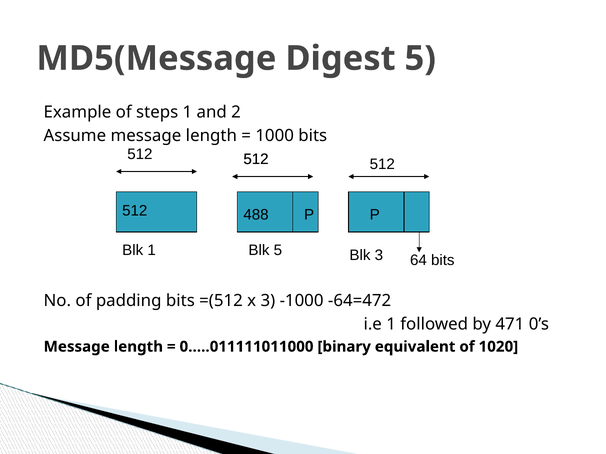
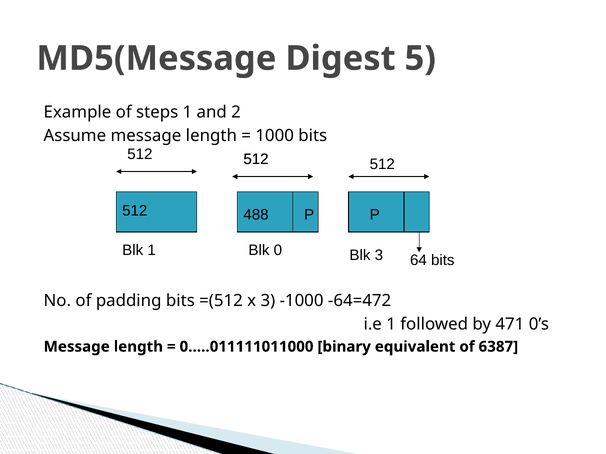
Blk 5: 5 -> 0
1020: 1020 -> 6387
